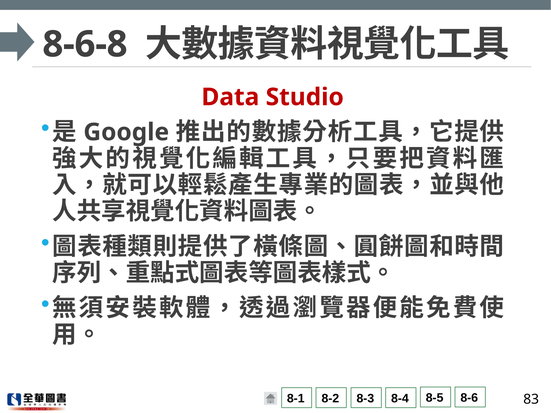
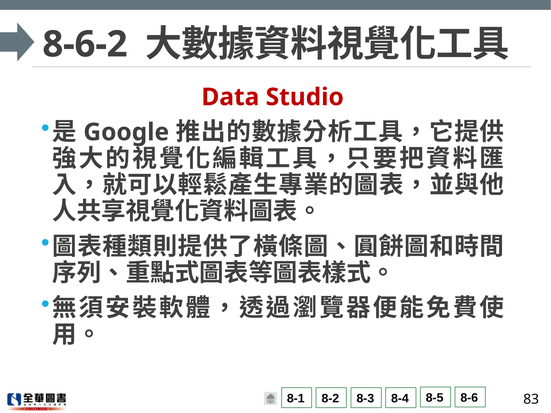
8-6-8: 8-6-8 -> 8-6-2
